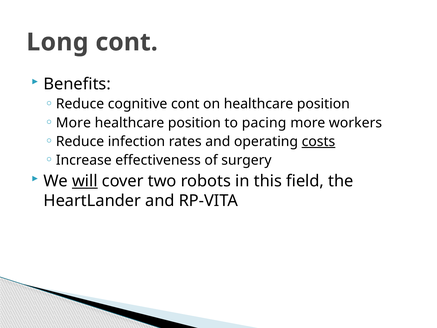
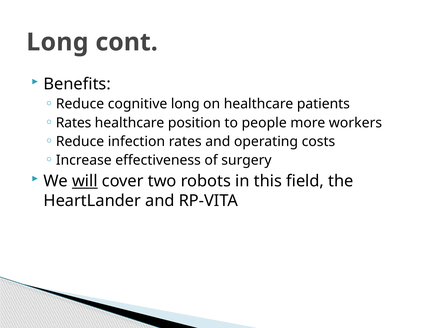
cognitive cont: cont -> long
on healthcare position: position -> patients
More at (73, 123): More -> Rates
pacing: pacing -> people
costs underline: present -> none
